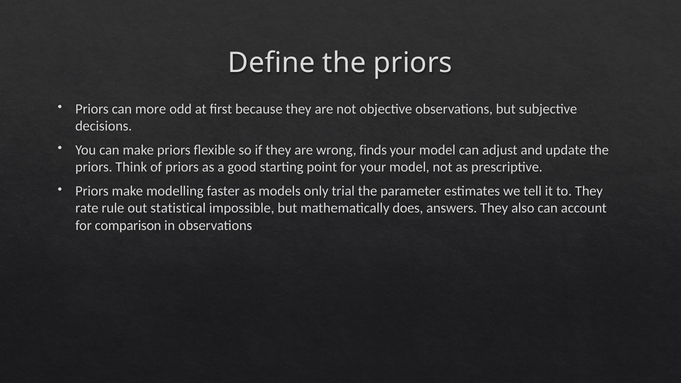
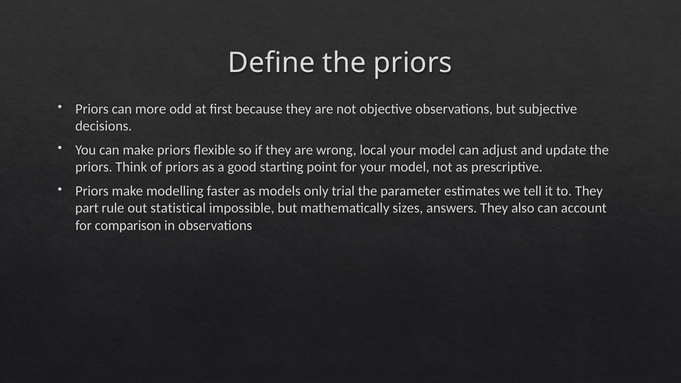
finds: finds -> local
rate: rate -> part
does: does -> sizes
